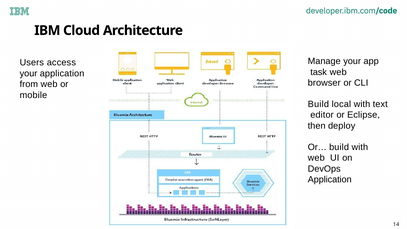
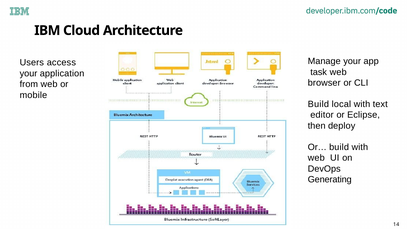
Application at (330, 179): Application -> Generating
